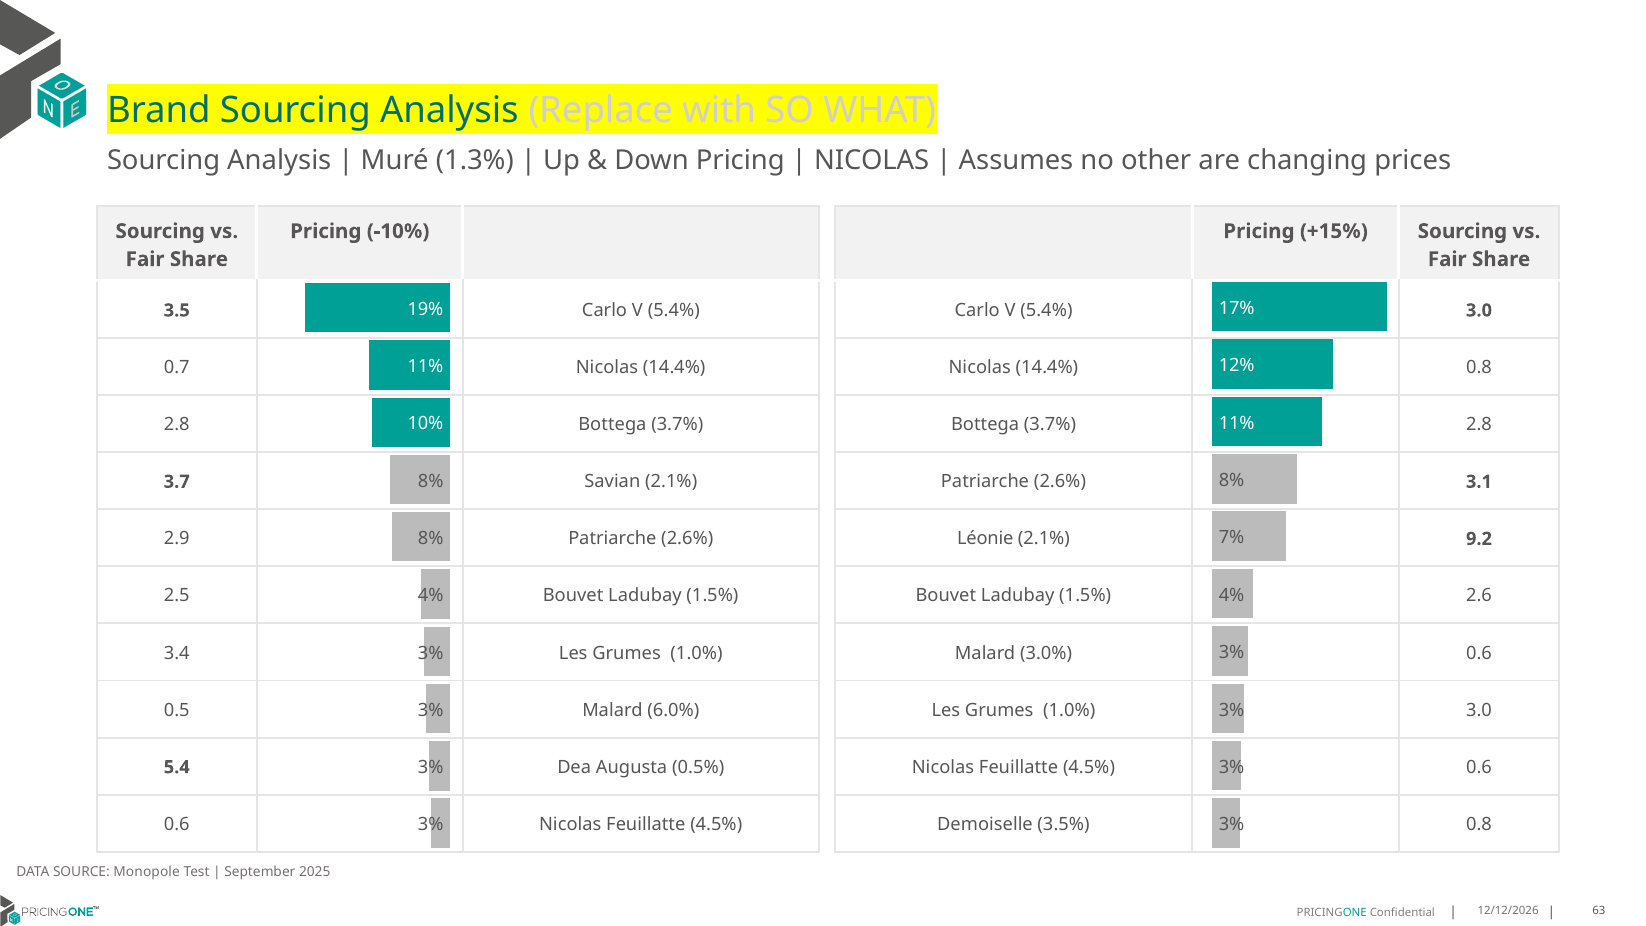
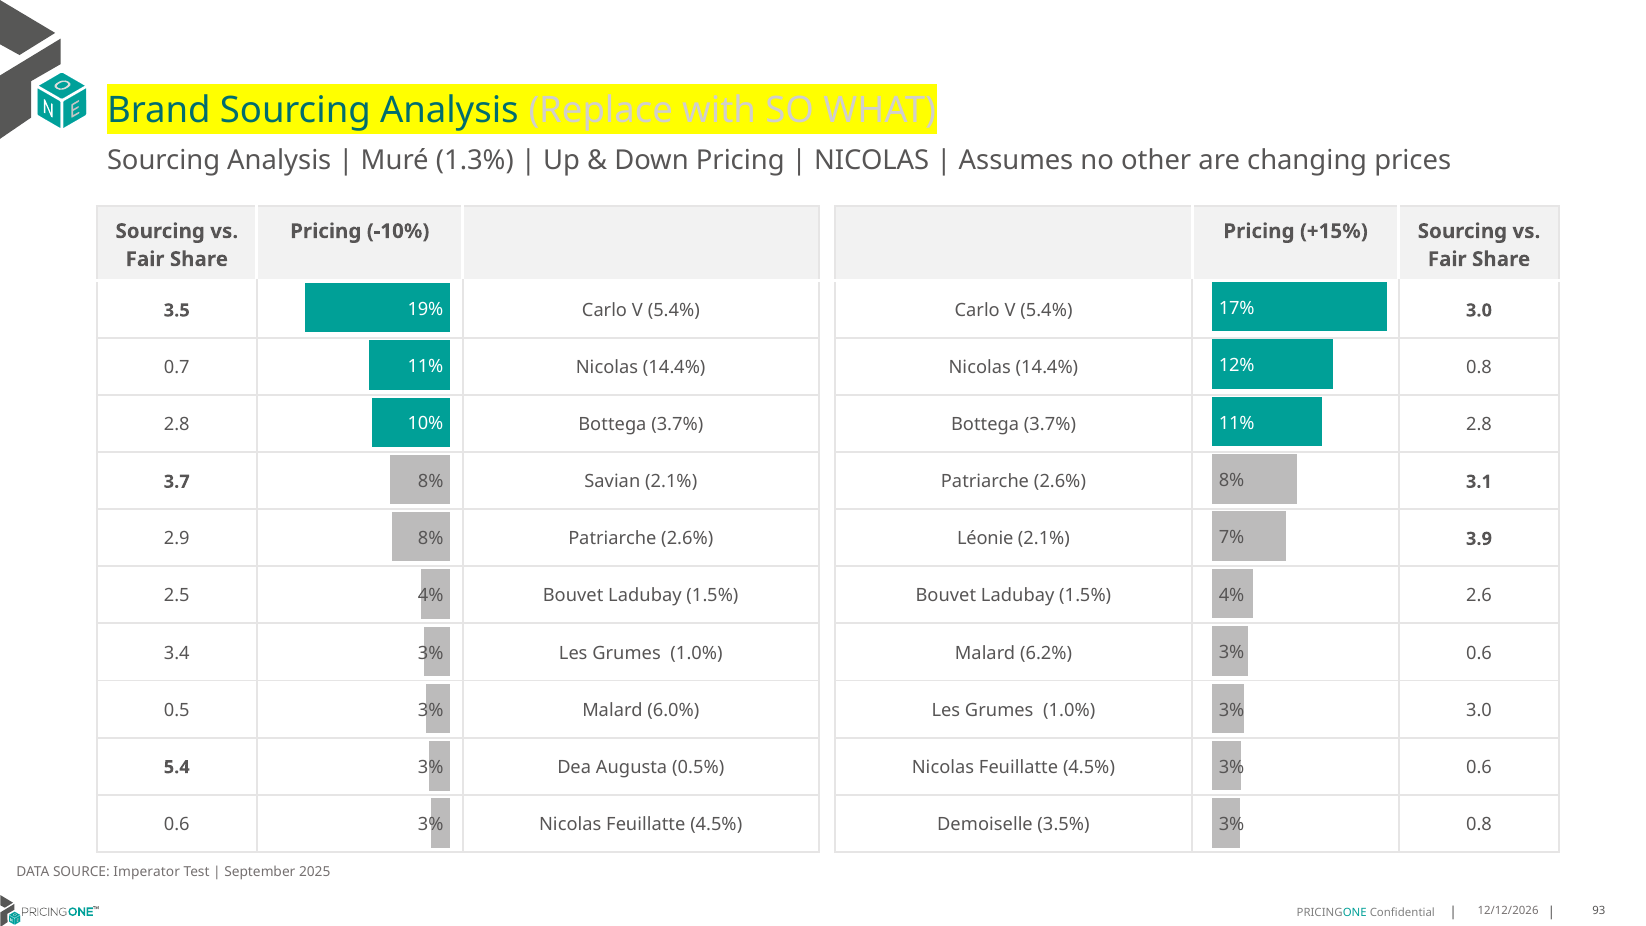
9.2: 9.2 -> 3.9
3.0%: 3.0% -> 6.2%
Monopole: Monopole -> Imperator
63: 63 -> 93
